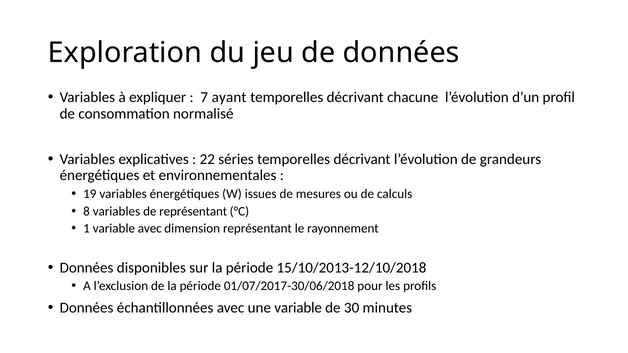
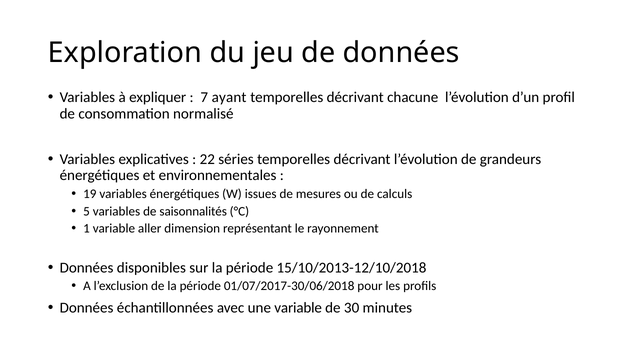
8: 8 -> 5
de représentant: représentant -> saisonnalités
variable avec: avec -> aller
